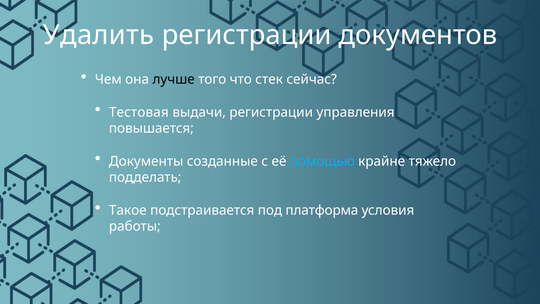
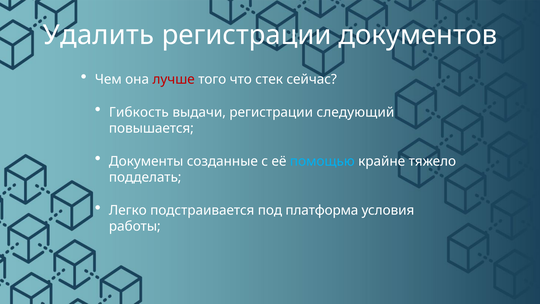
лучше colour: black -> red
Тестовая: Тестовая -> Гибкость
управления: управления -> следующий
Такое: Такое -> Легко
